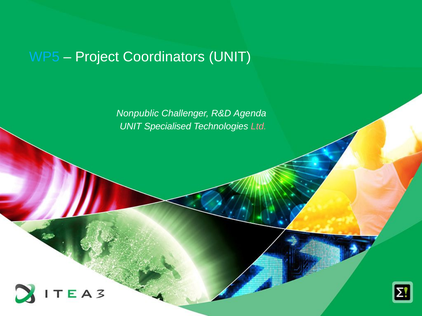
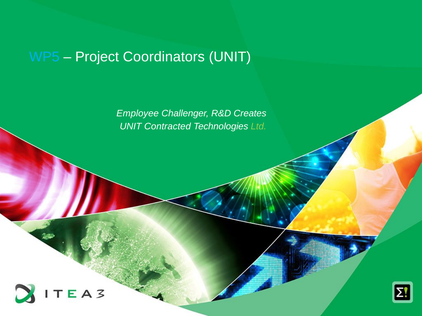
Nonpublic: Nonpublic -> Employee
Agenda: Agenda -> Creates
Specialised: Specialised -> Contracted
Ltd colour: pink -> light green
